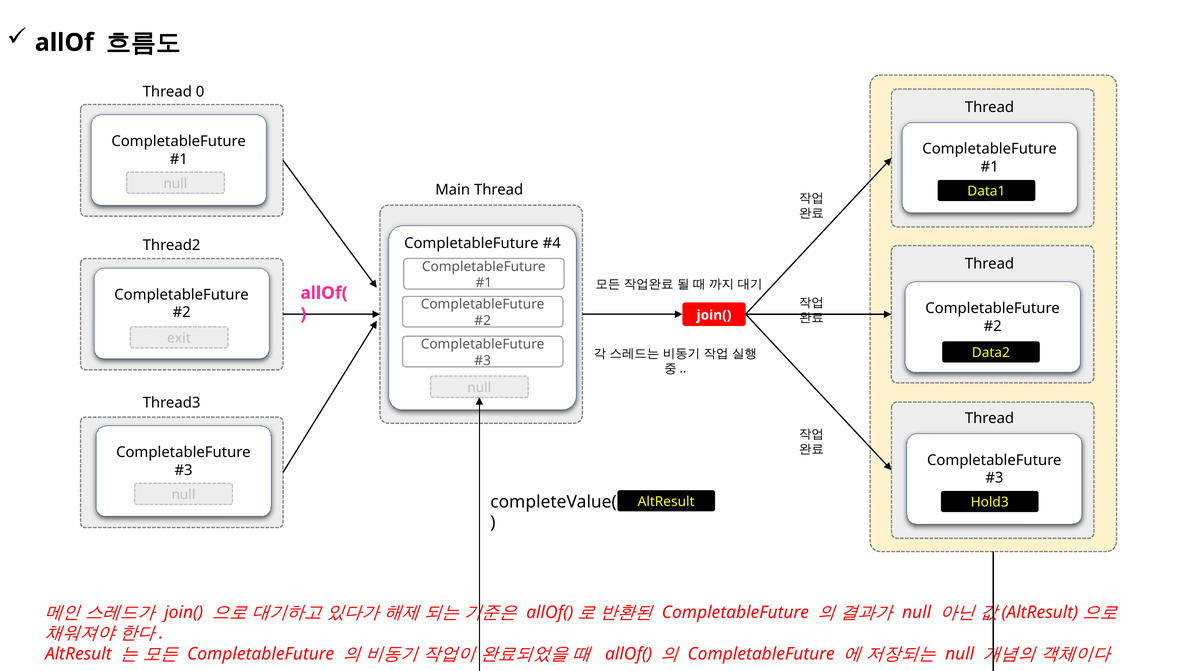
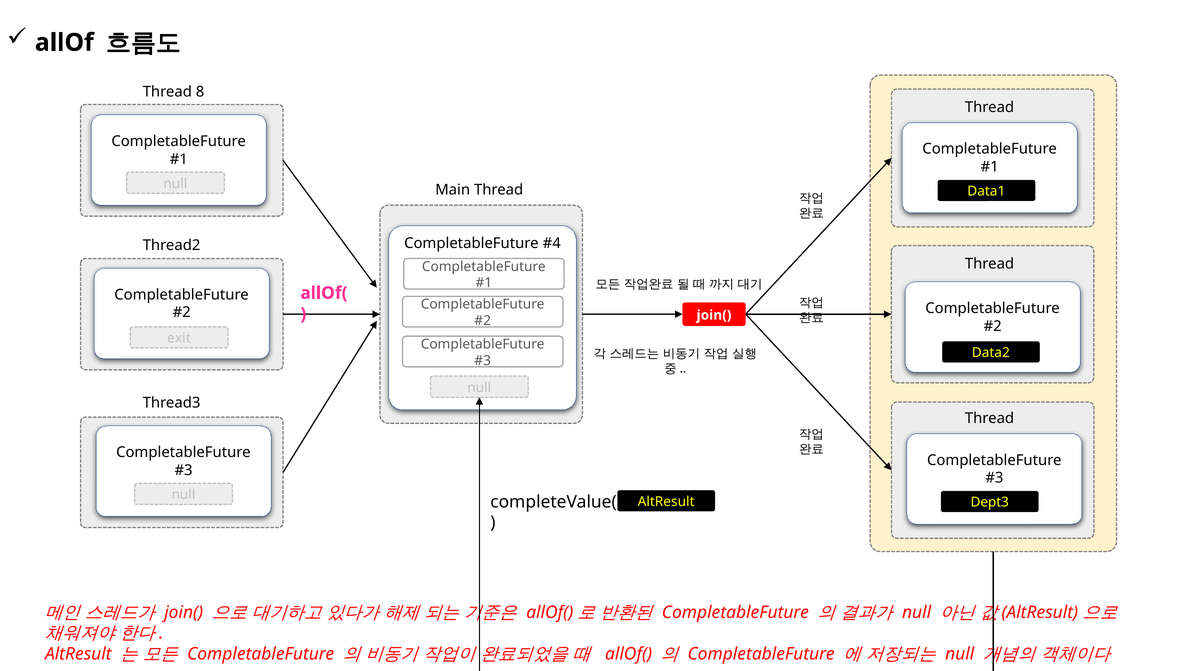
0: 0 -> 8
Hold3: Hold3 -> Dept3
